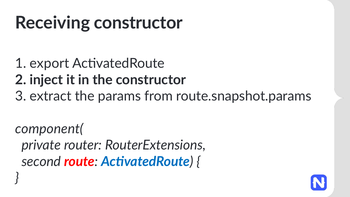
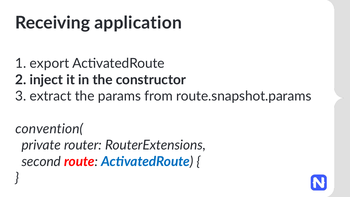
Receiving constructor: constructor -> application
component(: component( -> convention(
